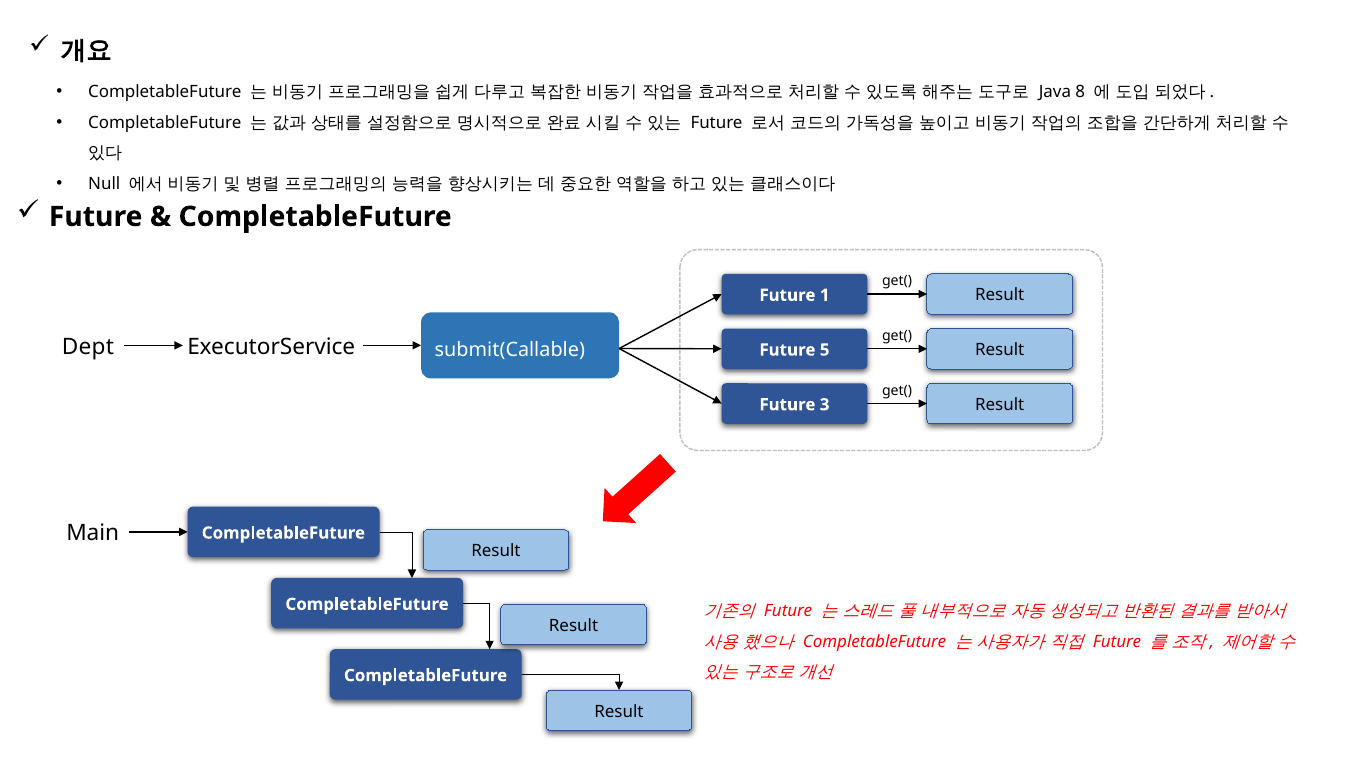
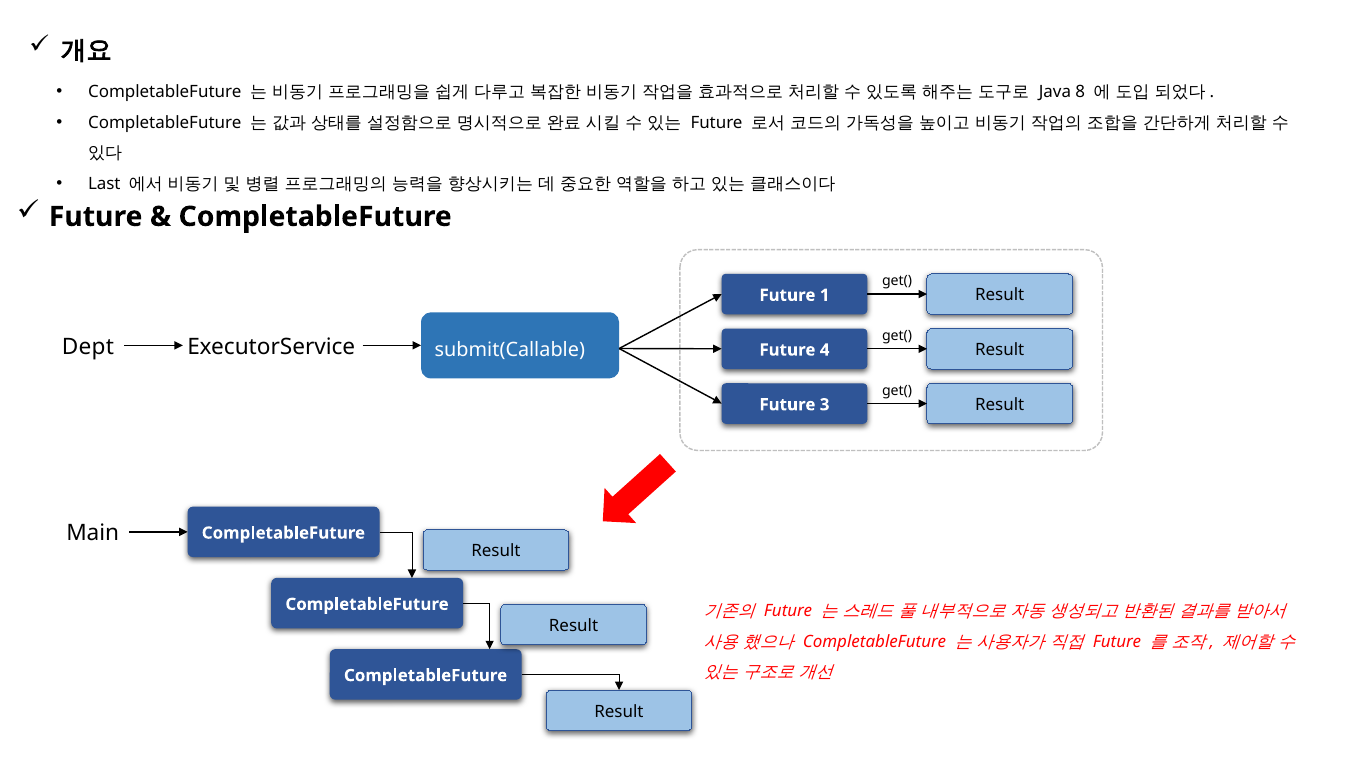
Null: Null -> Last
5: 5 -> 4
